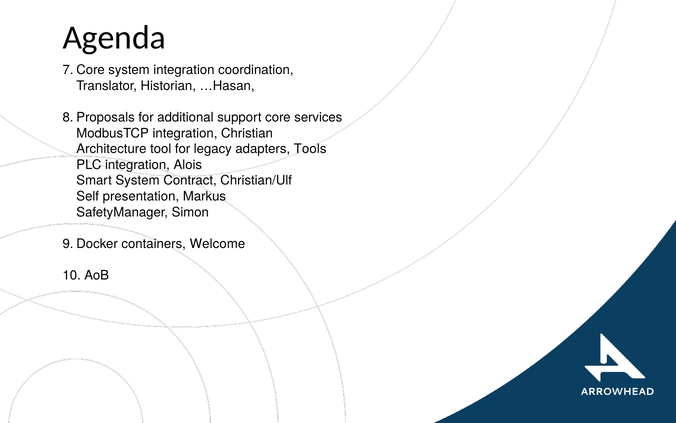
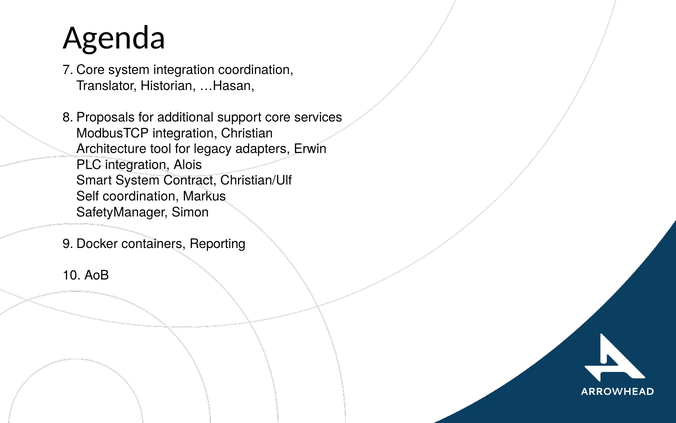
Tools: Tools -> Erwin
Self presentation: presentation -> coordination
Welcome: Welcome -> Reporting
